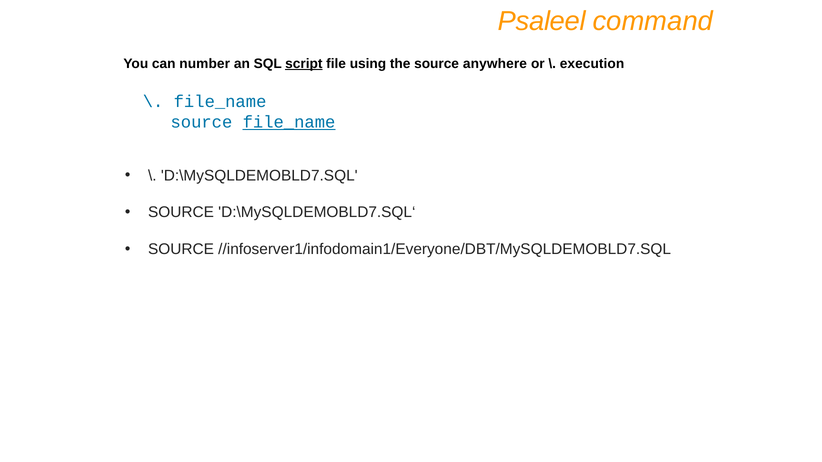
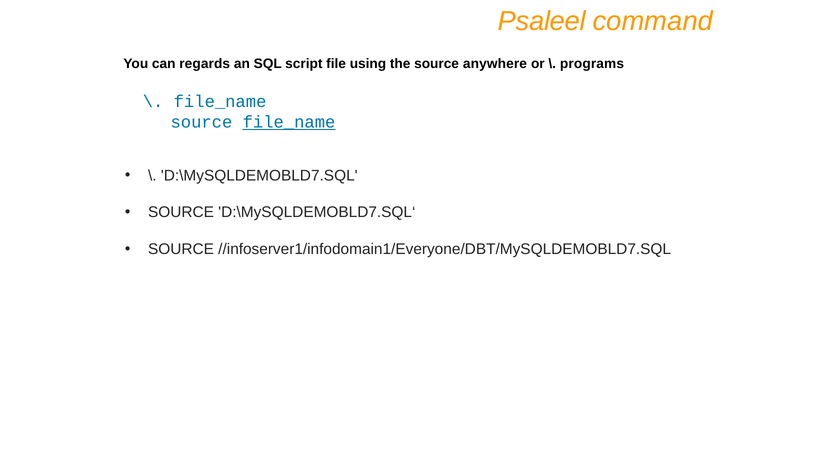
number: number -> regards
script underline: present -> none
execution: execution -> programs
